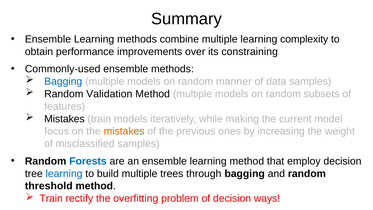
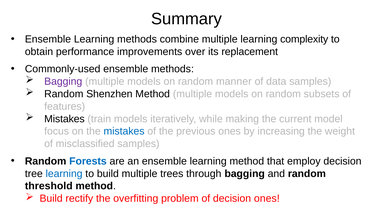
constraining: constraining -> replacement
Bagging at (63, 81) colour: blue -> purple
Validation: Validation -> Shenzhen
mistakes at (124, 131) colour: orange -> blue
Train at (51, 198): Train -> Build
decision ways: ways -> ones
